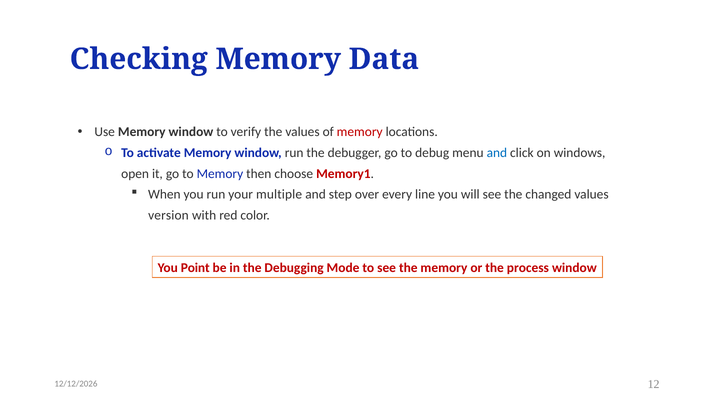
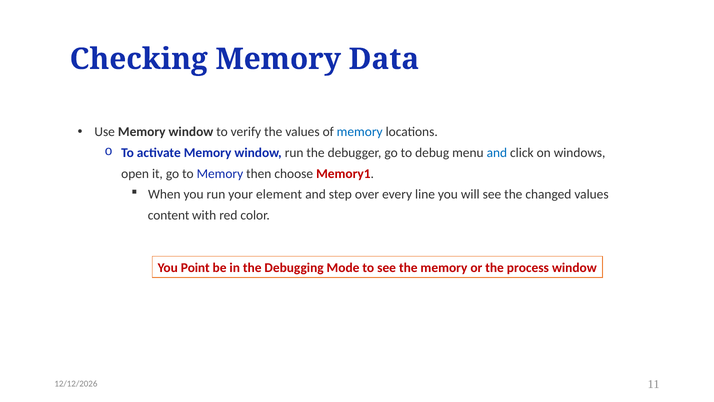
memory at (360, 132) colour: red -> blue
multiple: multiple -> element
version: version -> content
12: 12 -> 11
